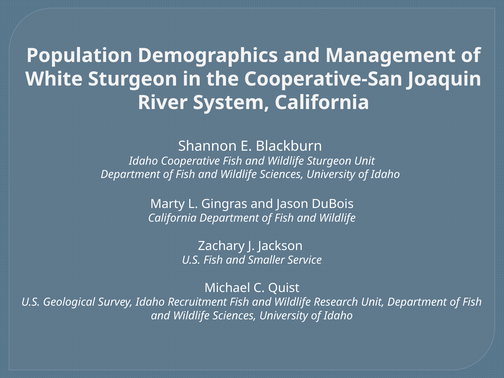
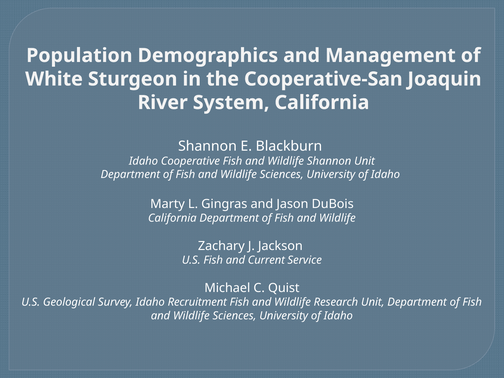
Wildlife Sturgeon: Sturgeon -> Shannon
Smaller: Smaller -> Current
